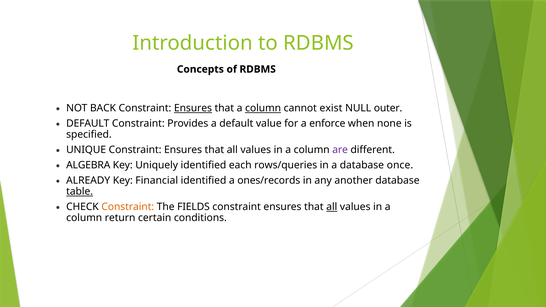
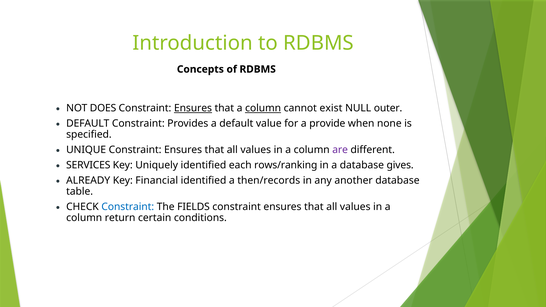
BACK: BACK -> DOES
enforce: enforce -> provide
ALGEBRA: ALGEBRA -> SERVICES
rows/queries: rows/queries -> rows/ranking
once: once -> gives
ones/records: ones/records -> then/records
table underline: present -> none
Constraint at (128, 207) colour: orange -> blue
all at (332, 207) underline: present -> none
